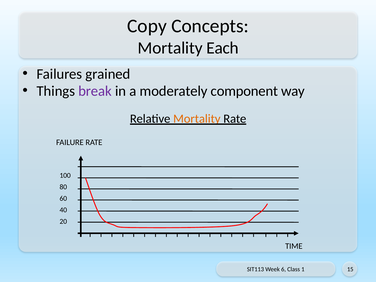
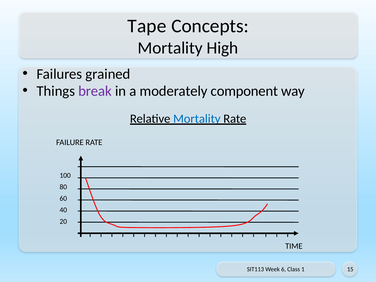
Copy: Copy -> Tape
Each: Each -> High
Mortality at (197, 119) colour: orange -> blue
